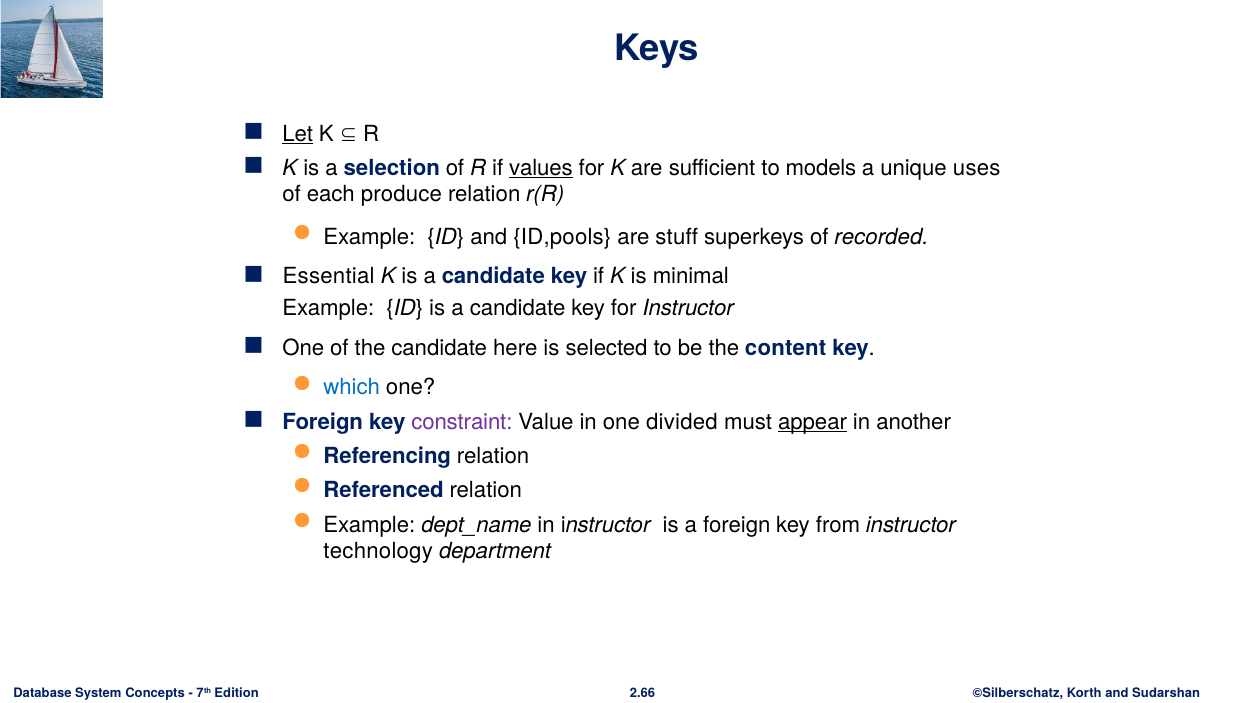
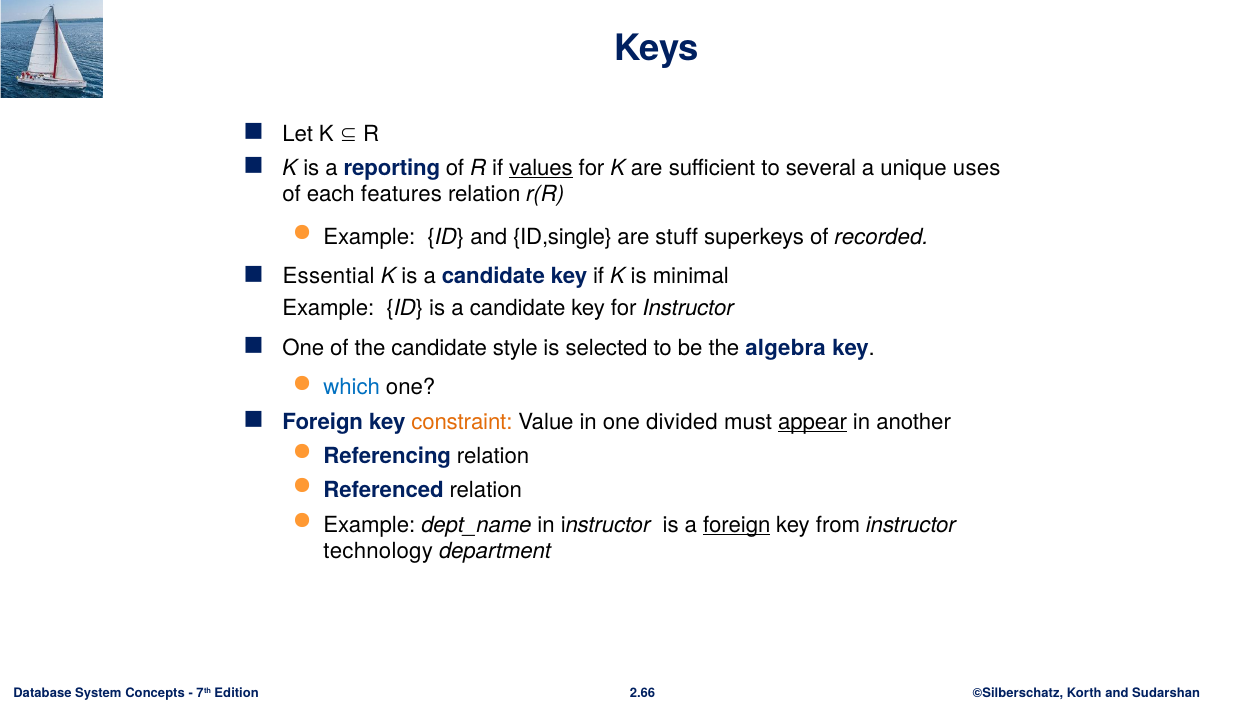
Let underline: present -> none
selection: selection -> reporting
models: models -> several
produce: produce -> features
ID,pools: ID,pools -> ID,single
here: here -> style
content: content -> algebra
constraint colour: purple -> orange
foreign at (737, 524) underline: none -> present
